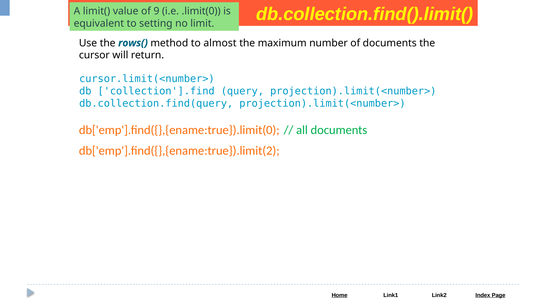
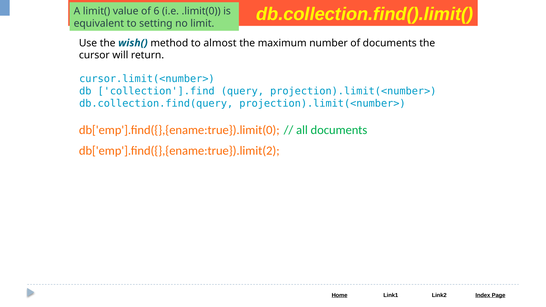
9: 9 -> 6
rows(: rows( -> wish(
